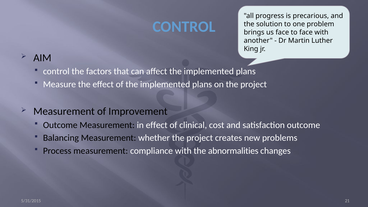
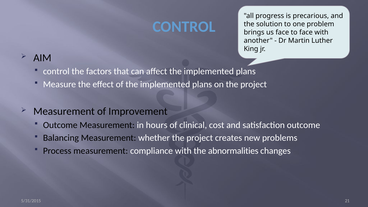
in effect: effect -> hours
